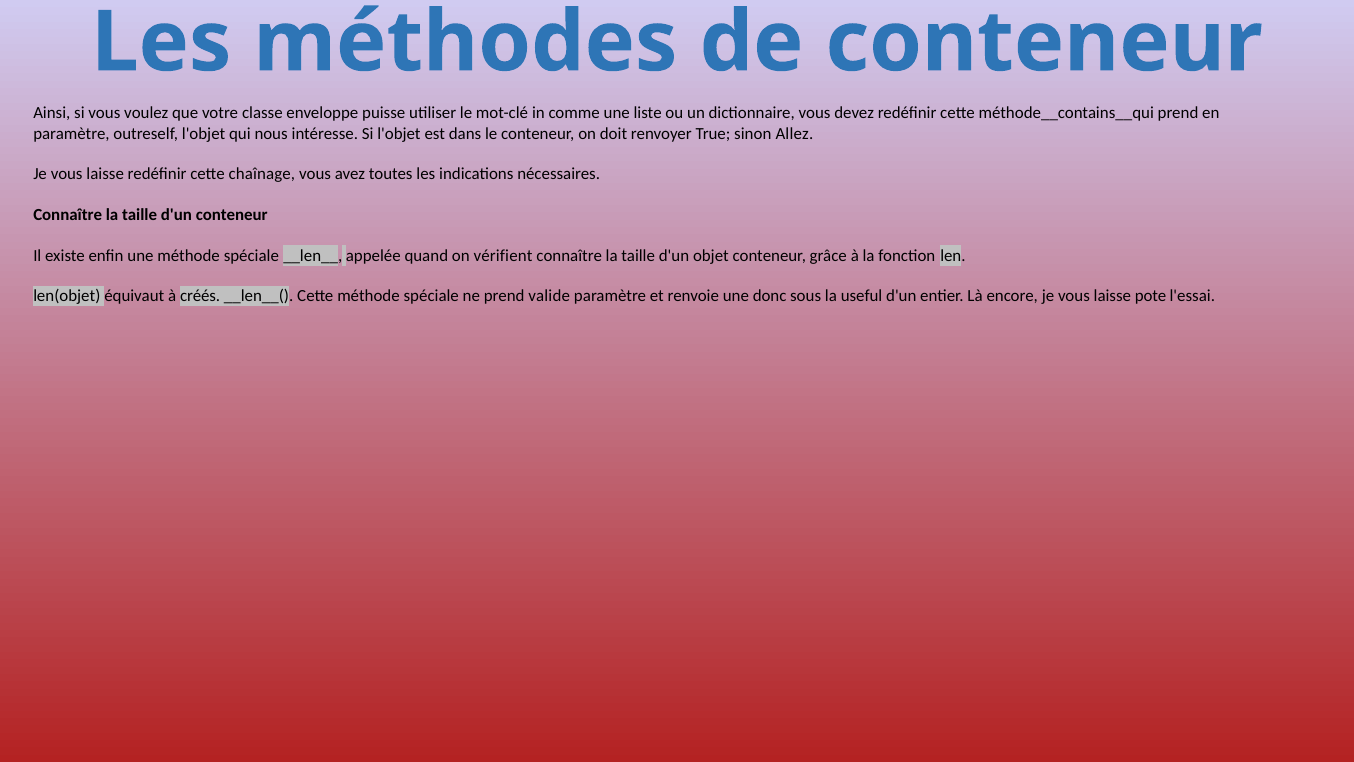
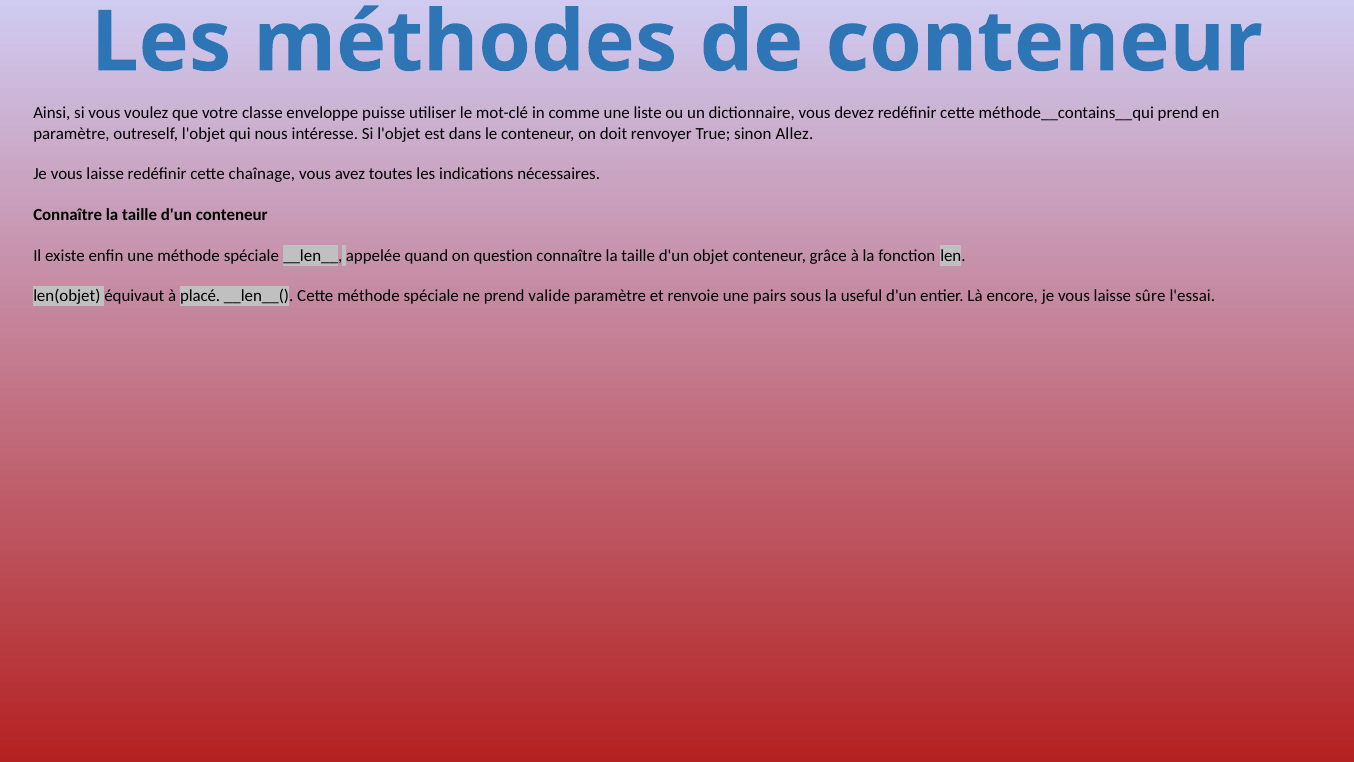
vérifient: vérifient -> question
créés: créés -> placé
donc: donc -> pairs
pote: pote -> sûre
